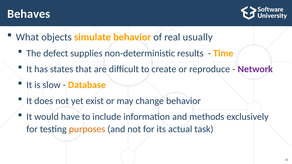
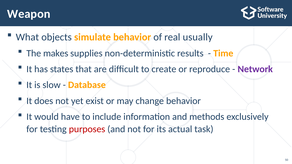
Behaves: Behaves -> Weapon
defect: defect -> makes
purposes colour: orange -> red
